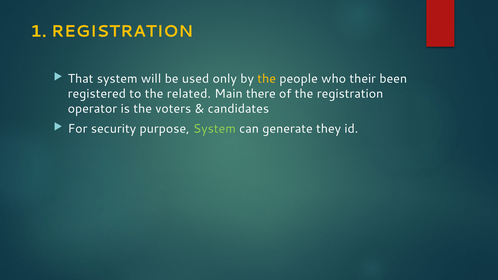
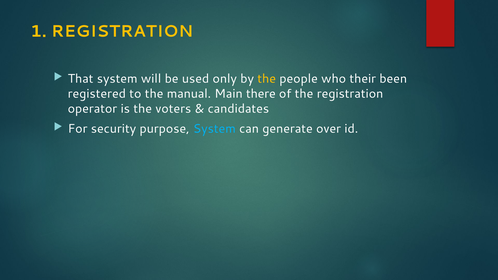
related: related -> manual
System at (214, 129) colour: light green -> light blue
they: they -> over
